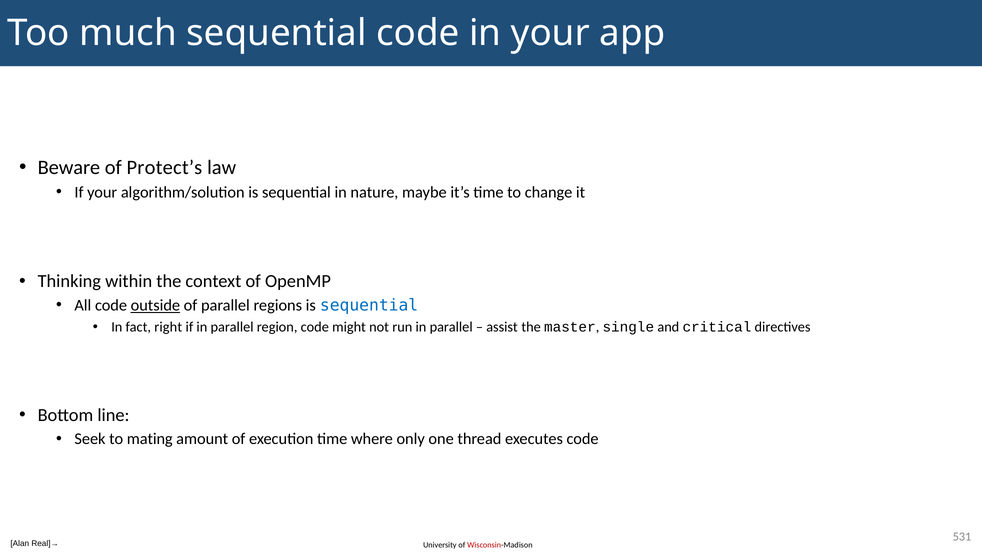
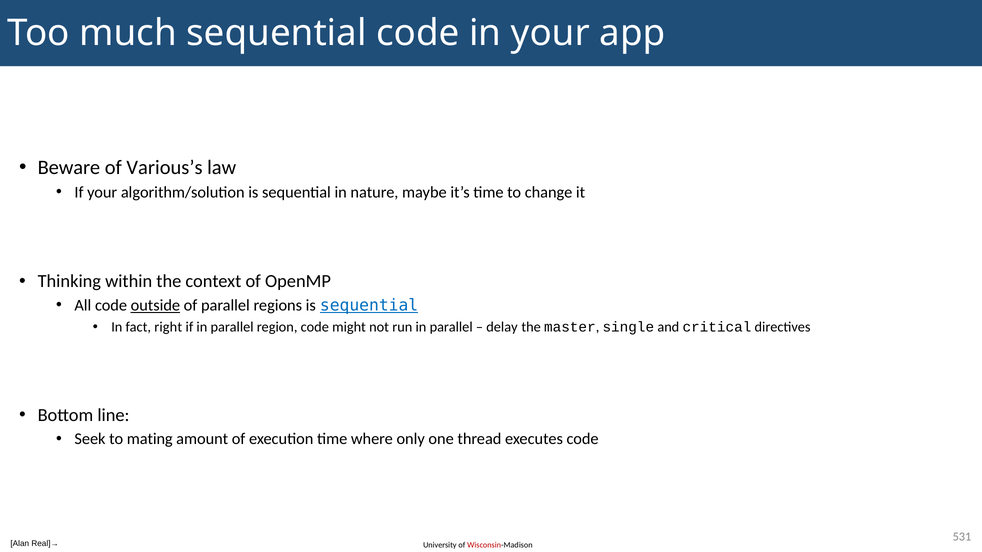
Protect’s: Protect’s -> Various’s
sequential at (369, 305) underline: none -> present
assist: assist -> delay
